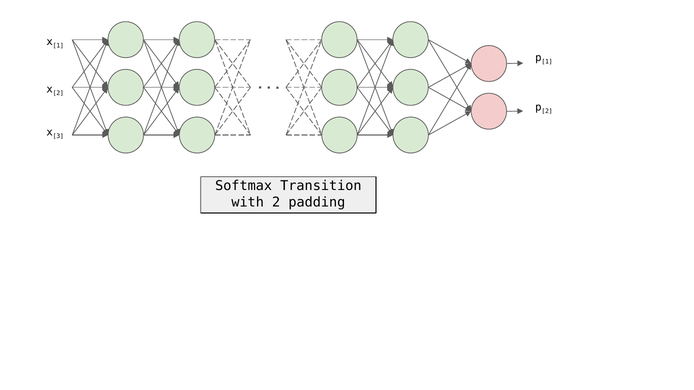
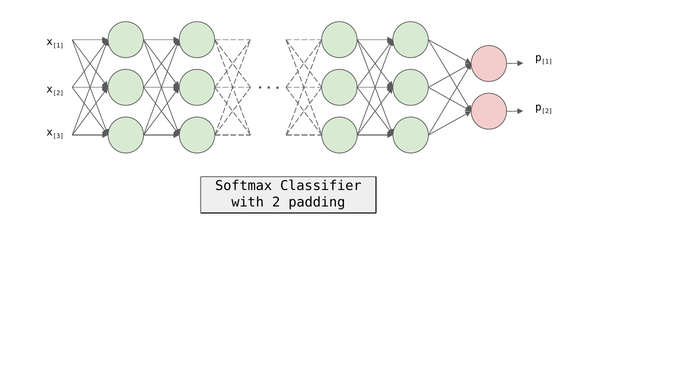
Transition: Transition -> Classifier
